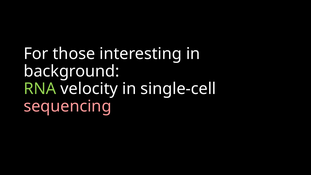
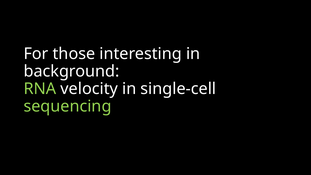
sequencing colour: pink -> light green
